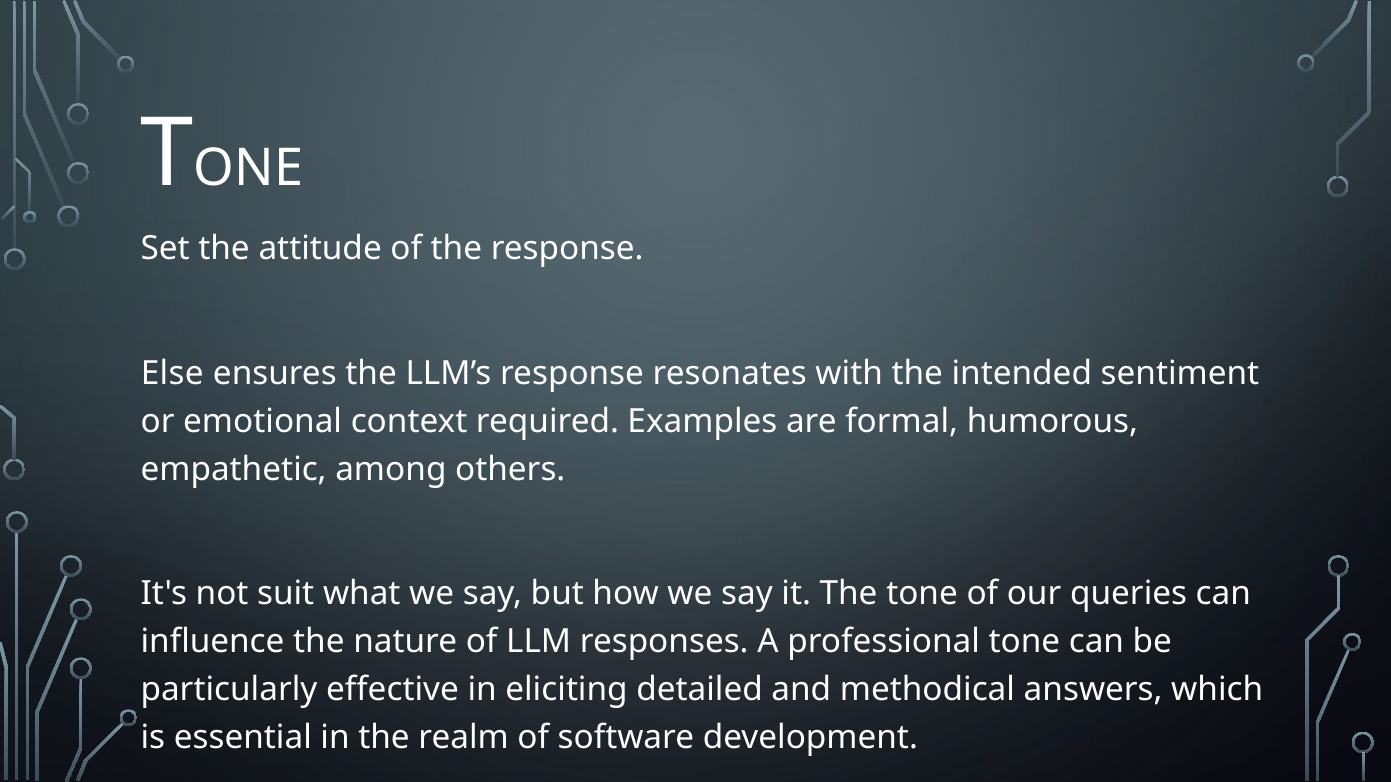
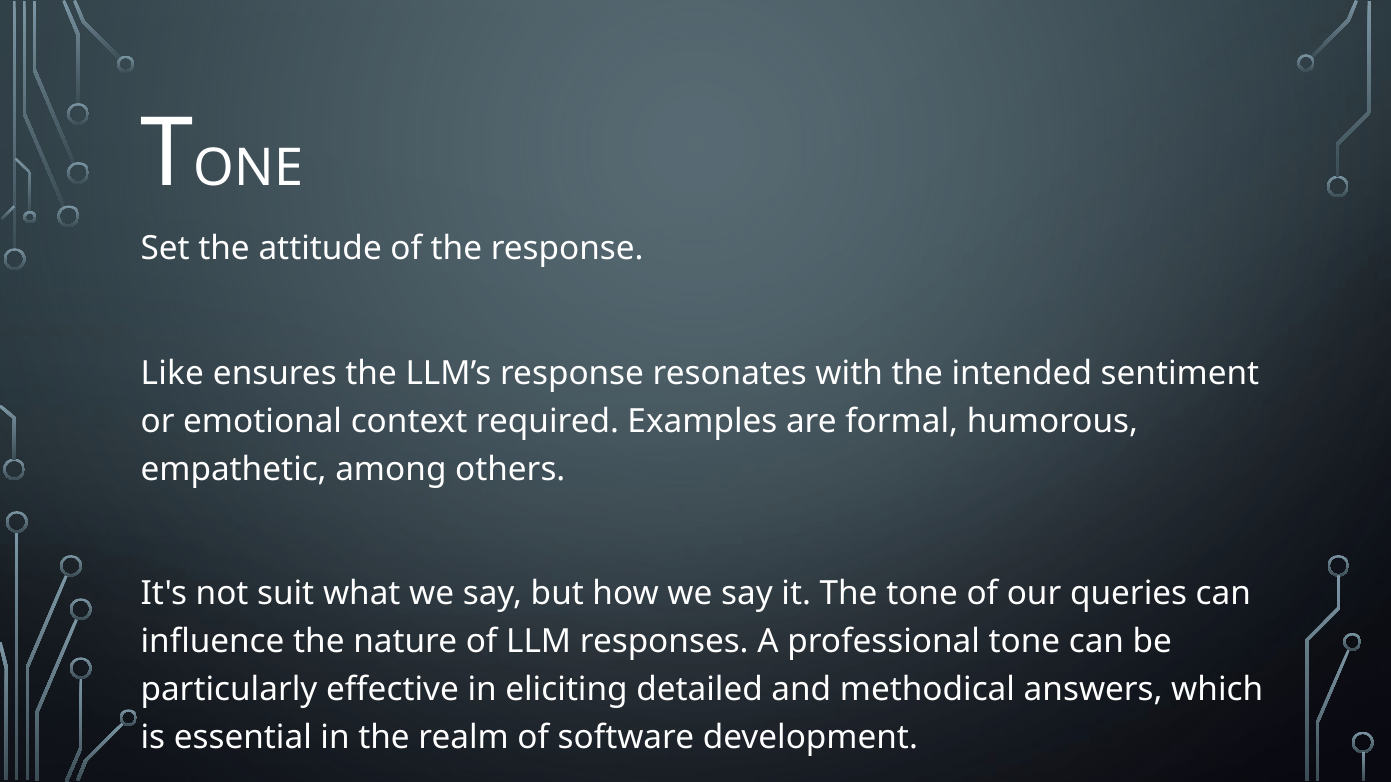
Else: Else -> Like
